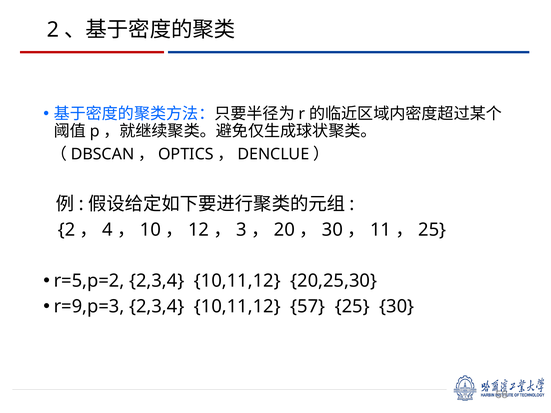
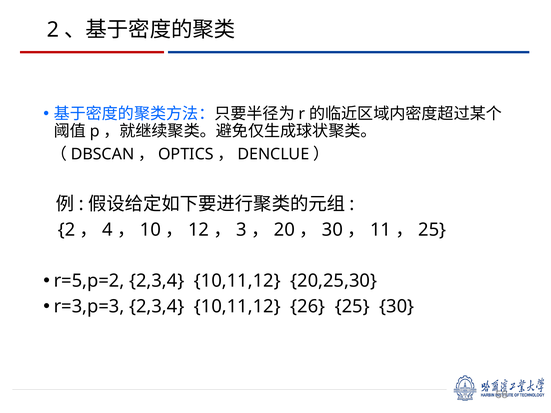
r=9,p=3: r=9,p=3 -> r=3,p=3
57: 57 -> 26
